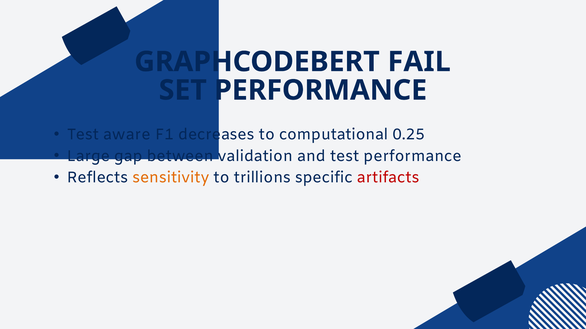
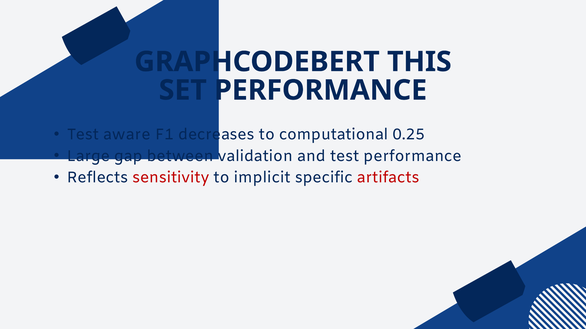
FAIL: FAIL -> THIS
sensitivity colour: orange -> red
trillions: trillions -> implicit
